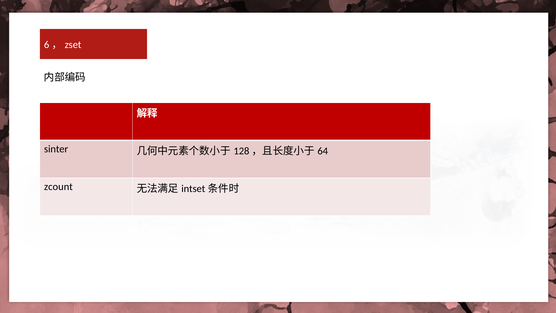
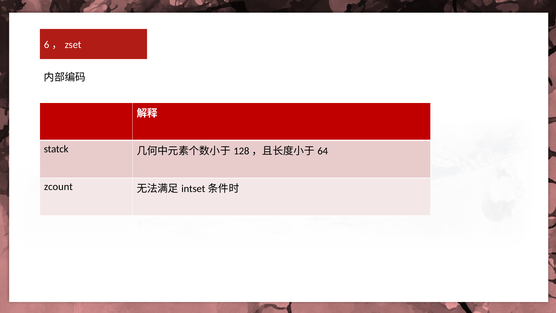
sinter: sinter -> statck
